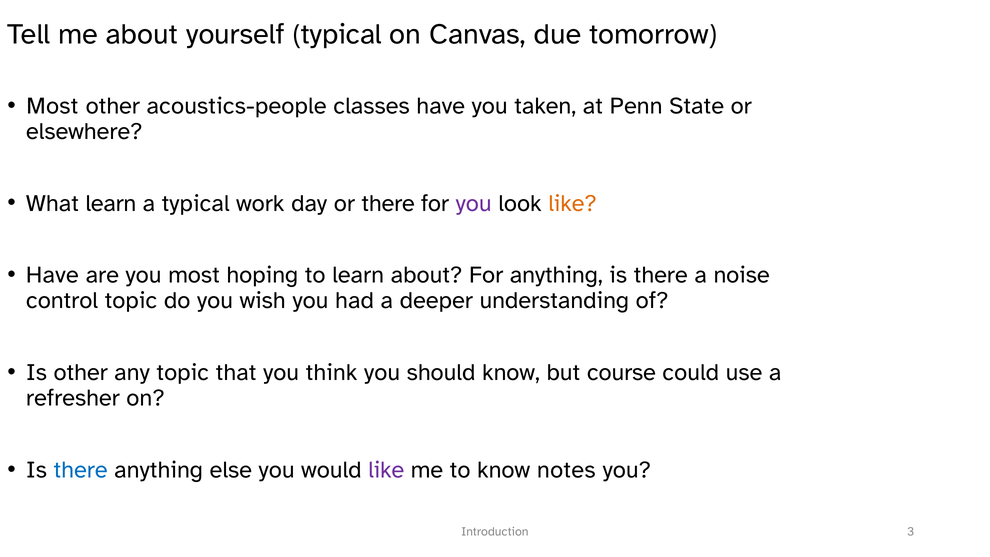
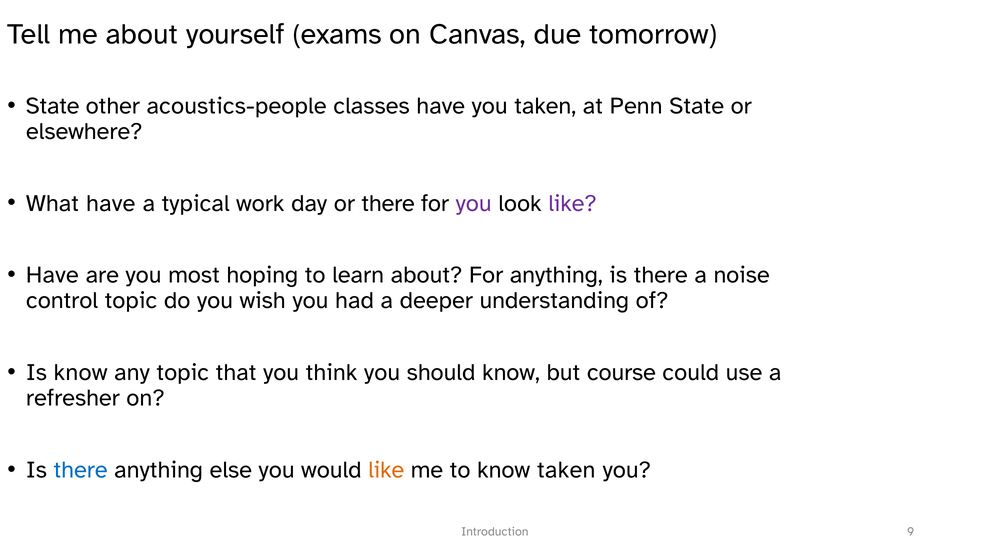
yourself typical: typical -> exams
Most at (52, 106): Most -> State
What learn: learn -> have
like at (572, 203) colour: orange -> purple
Is other: other -> know
like at (386, 470) colour: purple -> orange
know notes: notes -> taken
3: 3 -> 9
